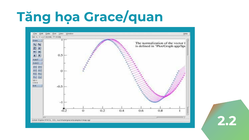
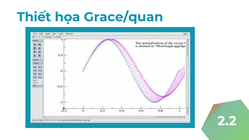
Tăng: Tăng -> Thiết
